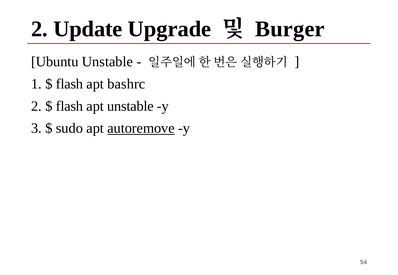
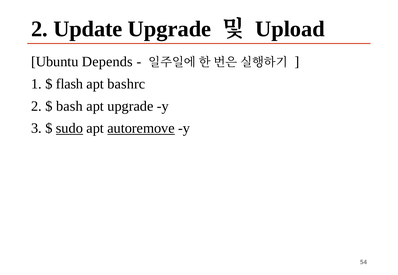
Burger: Burger -> Upload
Ubuntu Unstable: Unstable -> Depends
flash at (70, 106): flash -> bash
apt unstable: unstable -> upgrade
sudo underline: none -> present
